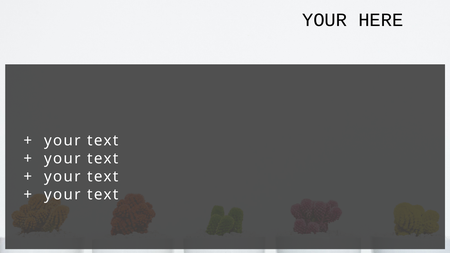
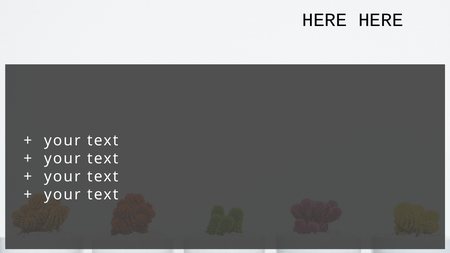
YOUR at (325, 20): YOUR -> HERE
